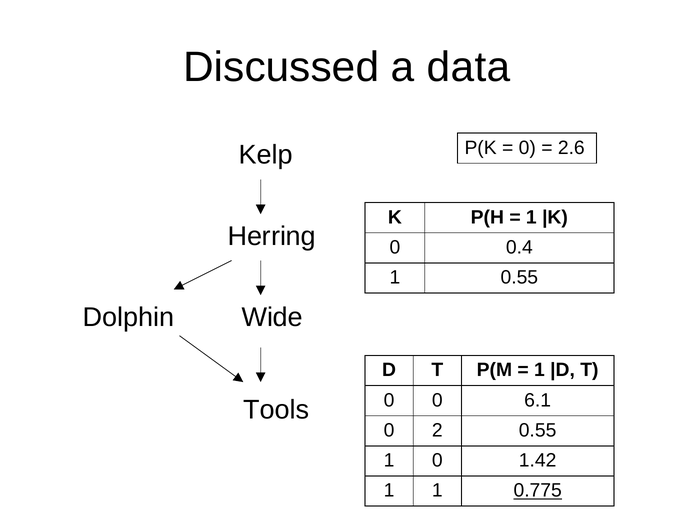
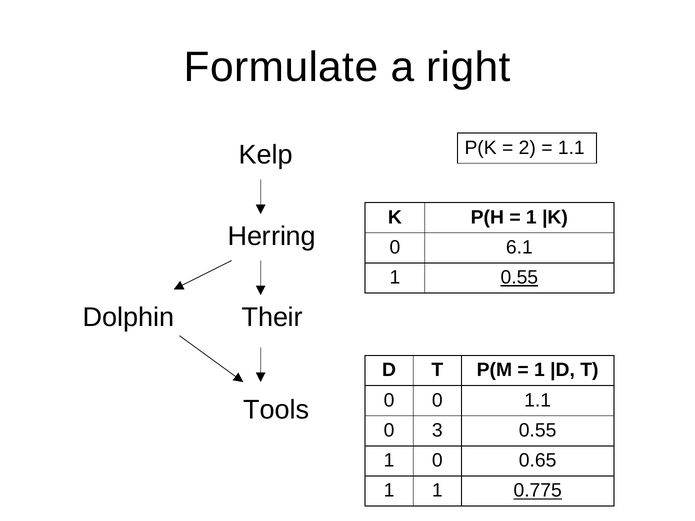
Discussed: Discussed -> Formulate
data: data -> right
0 at (527, 148): 0 -> 2
2.6 at (571, 148): 2.6 -> 1.1
0.4: 0.4 -> 6.1
0.55 at (519, 278) underline: none -> present
Wide: Wide -> Their
0 6.1: 6.1 -> 1.1
2: 2 -> 3
1.42: 1.42 -> 0.65
